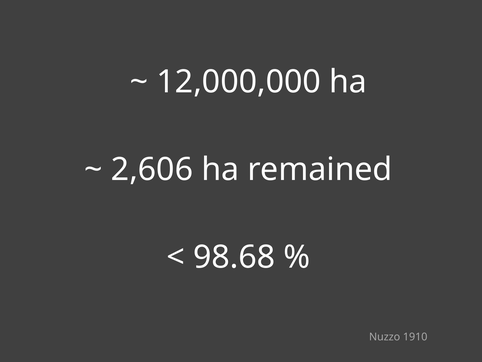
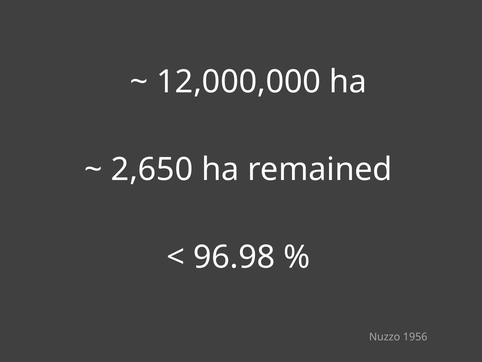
2,606: 2,606 -> 2,650
98.68: 98.68 -> 96.98
1910: 1910 -> 1956
